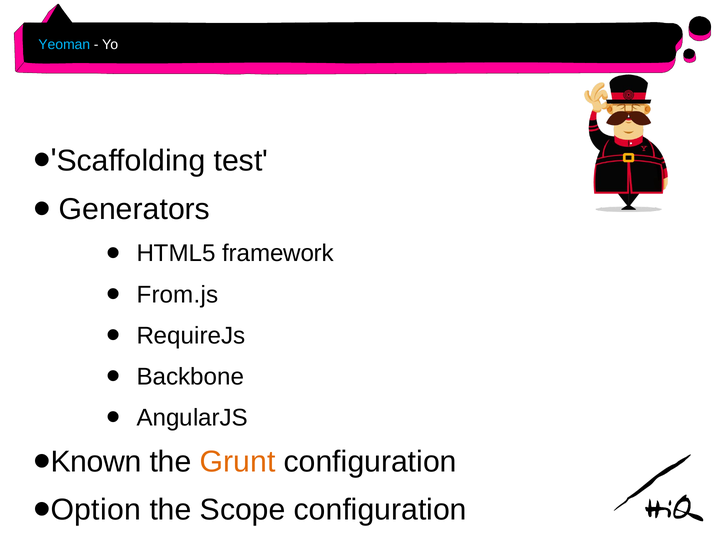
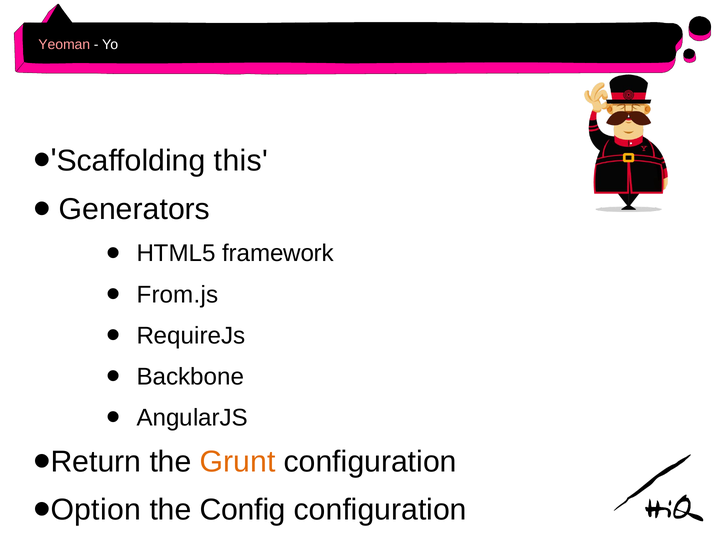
Yeoman colour: light blue -> pink
test: test -> this
Known: Known -> Return
Scope: Scope -> Config
